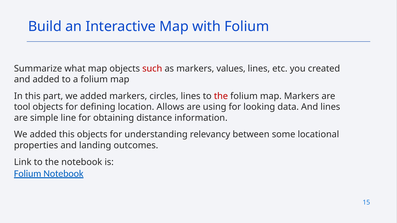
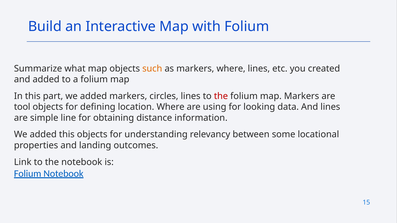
such colour: red -> orange
markers values: values -> where
location Allows: Allows -> Where
